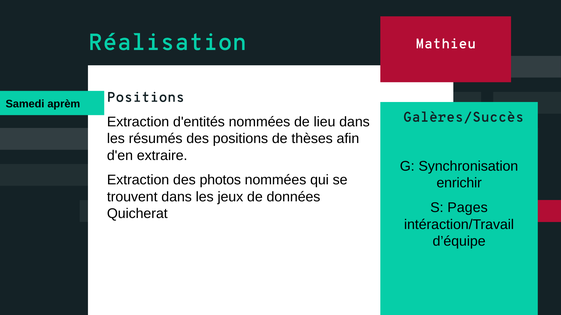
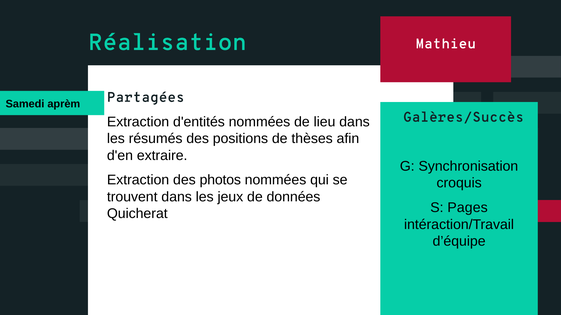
Positions at (146, 97): Positions -> Partagées
enrichir: enrichir -> croquis
